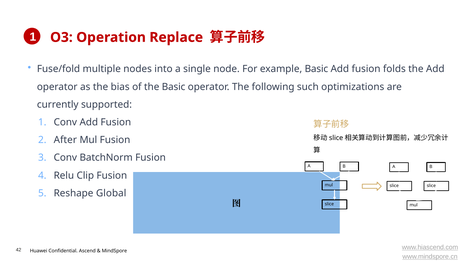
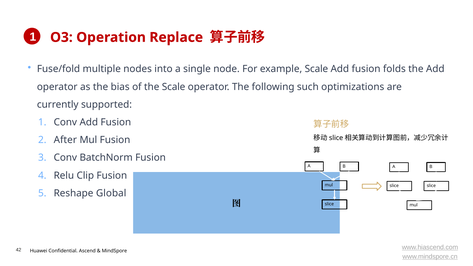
example Basic: Basic -> Scale
the Basic: Basic -> Scale
